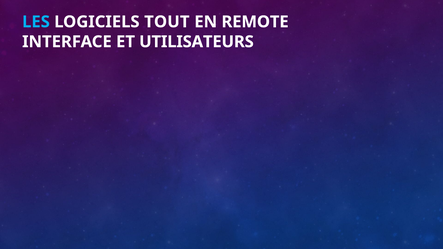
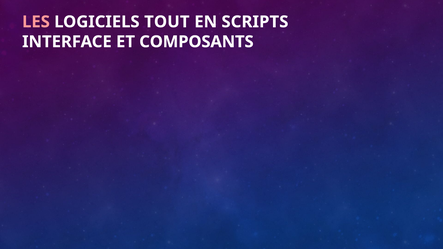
LES colour: light blue -> pink
REMOTE: REMOTE -> SCRIPTS
UTILISATEURS: UTILISATEURS -> COMPOSANTS
